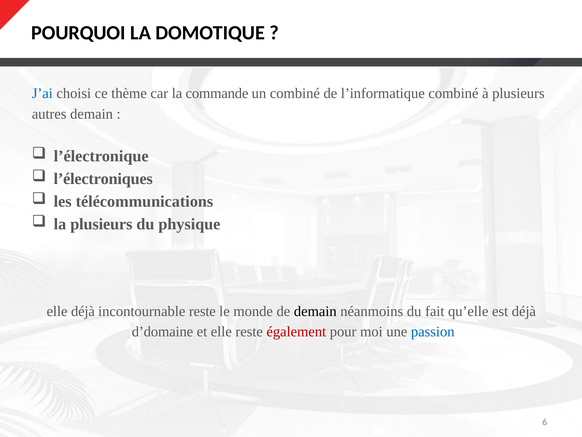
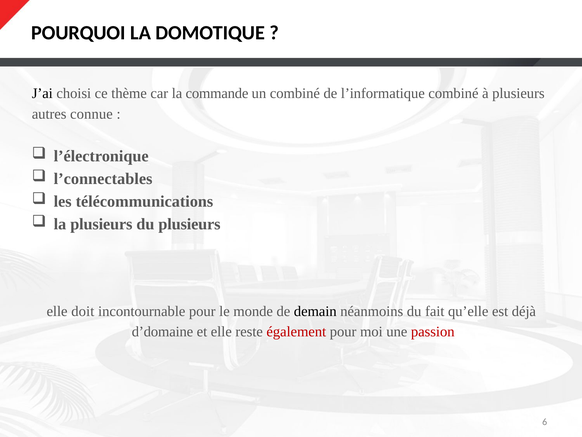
J’ai colour: blue -> black
autres demain: demain -> connue
l’électroniques: l’électroniques -> l’connectables
du physique: physique -> plusieurs
elle déjà: déjà -> doit
incontournable reste: reste -> pour
passion colour: blue -> red
